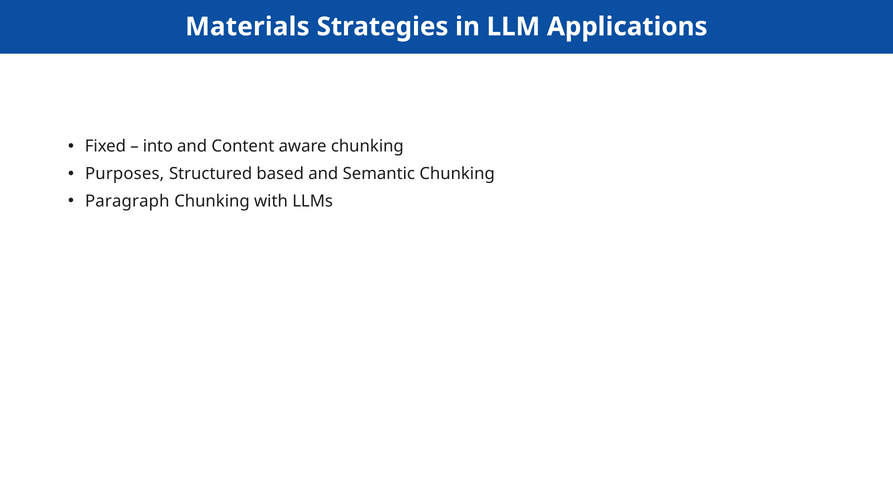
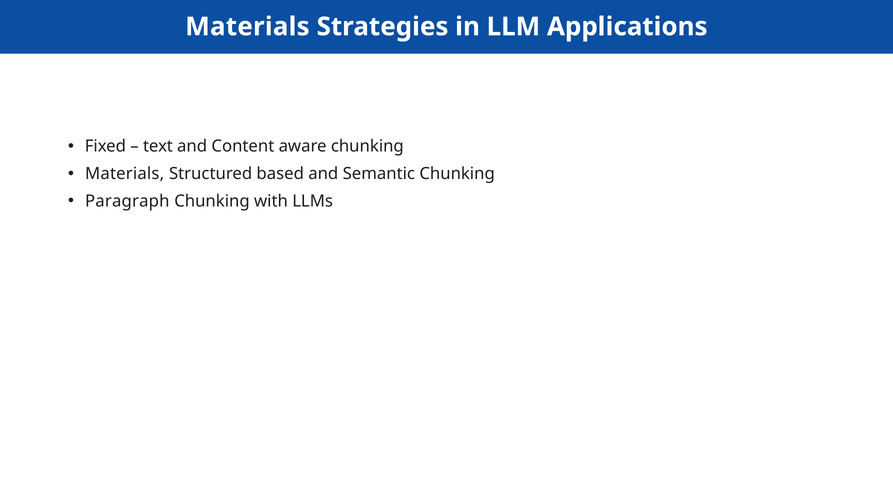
into: into -> text
Purposes at (125, 173): Purposes -> Materials
